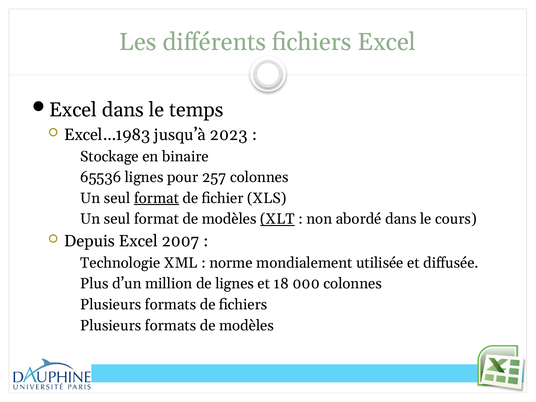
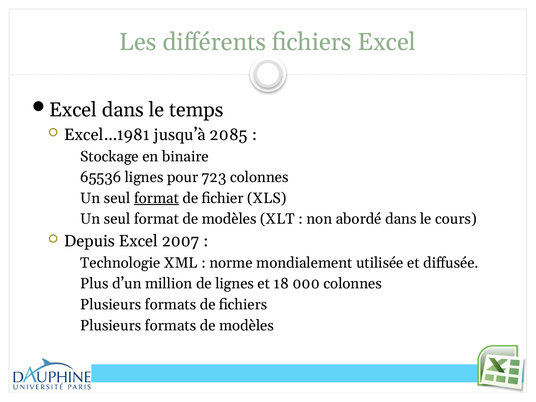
Excel…1983: Excel…1983 -> Excel…1981
2023: 2023 -> 2085
257: 257 -> 723
XLT underline: present -> none
